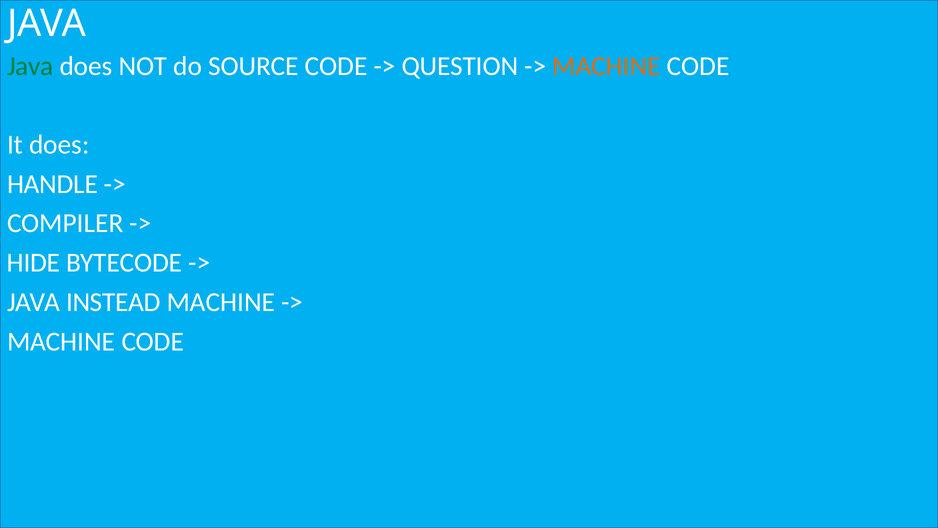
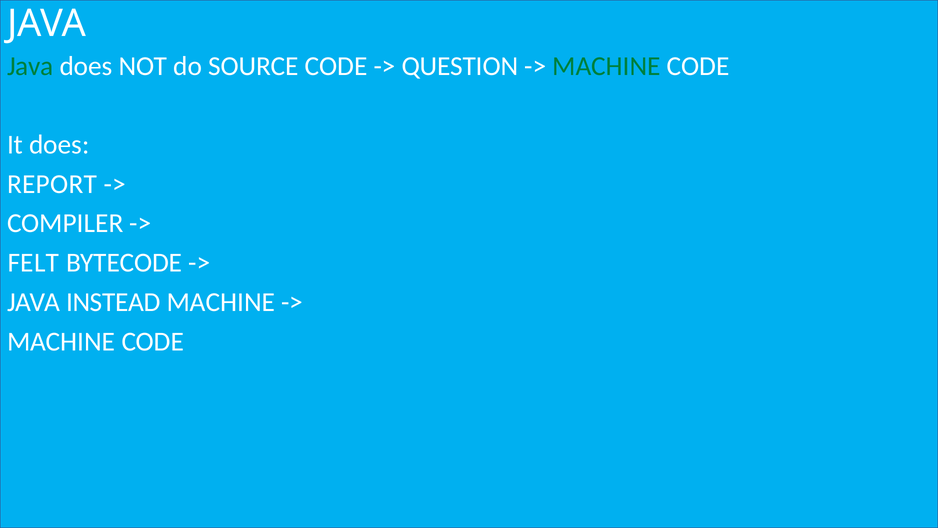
MACHINE at (607, 66) colour: orange -> green
HANDLE: HANDLE -> REPORT
HIDE: HIDE -> FELT
